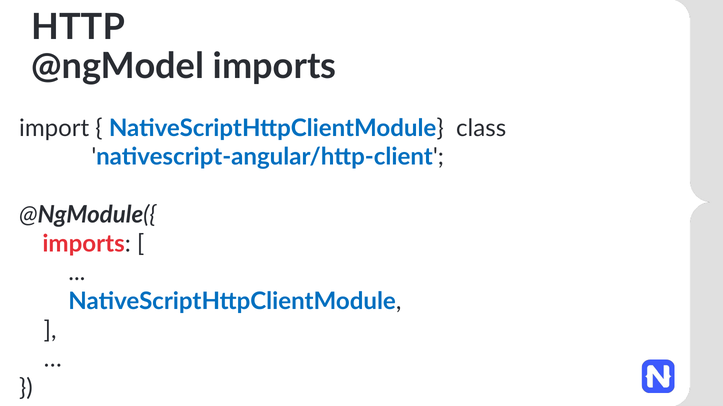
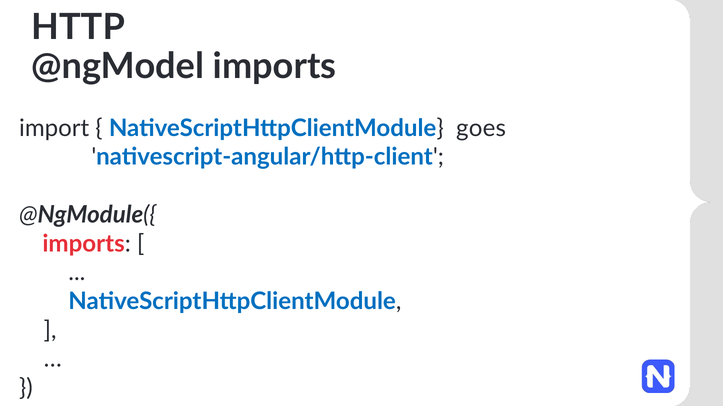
class: class -> goes
